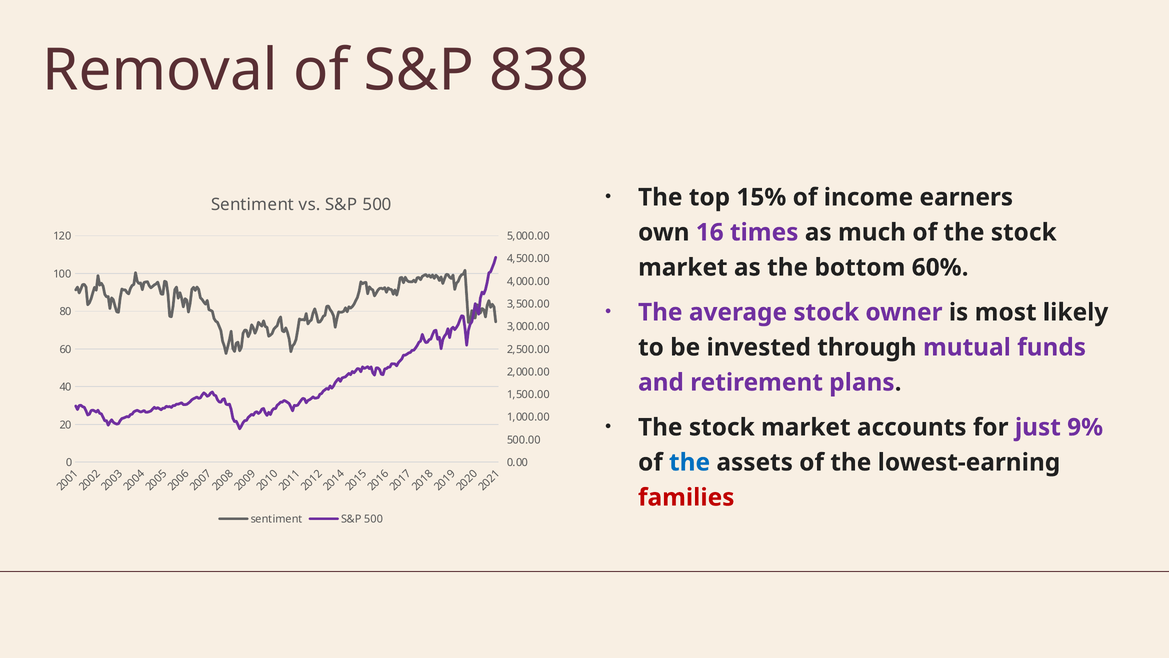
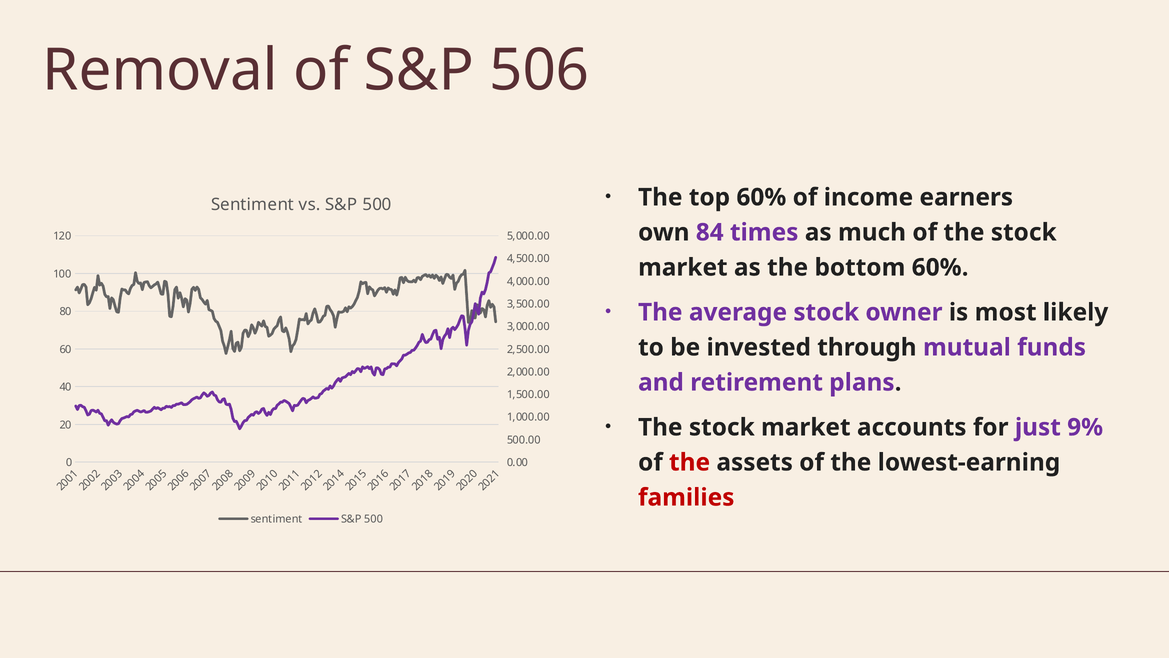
838: 838 -> 506
top 15%: 15% -> 60%
16: 16 -> 84
the at (690, 462) colour: blue -> red
